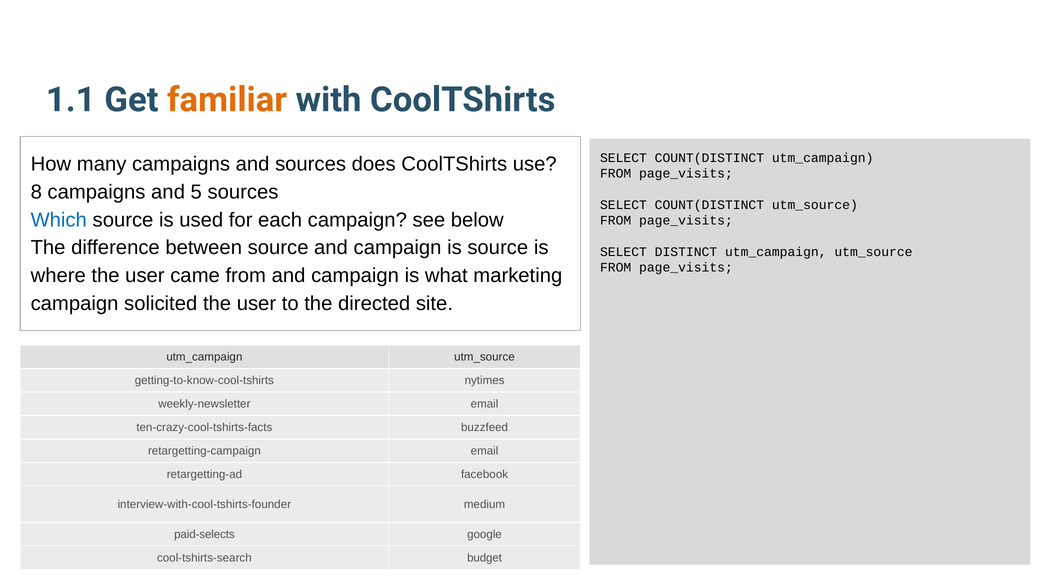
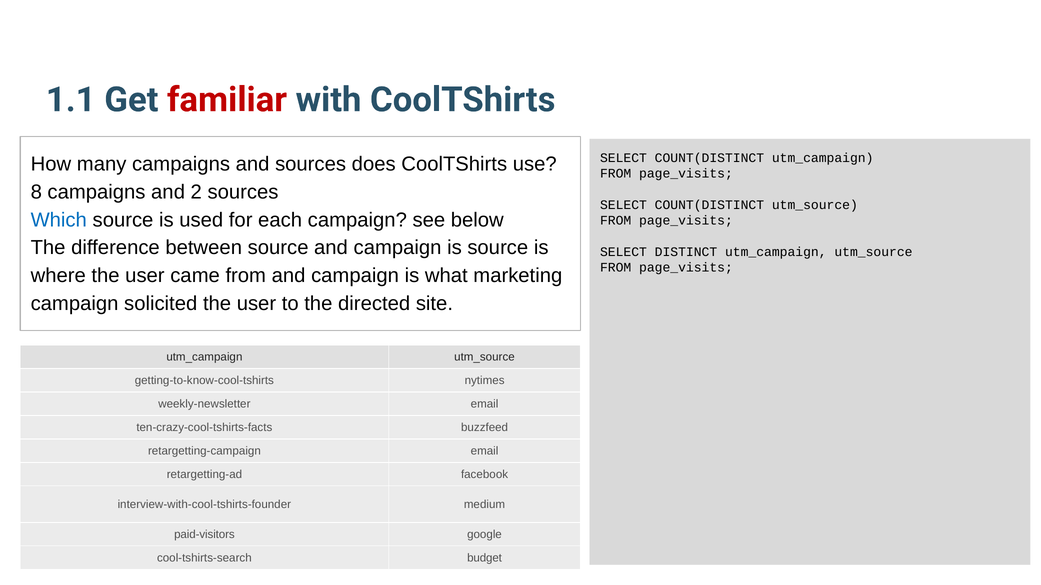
familiar colour: orange -> red
5: 5 -> 2
paid-selects: paid-selects -> paid-visitors
